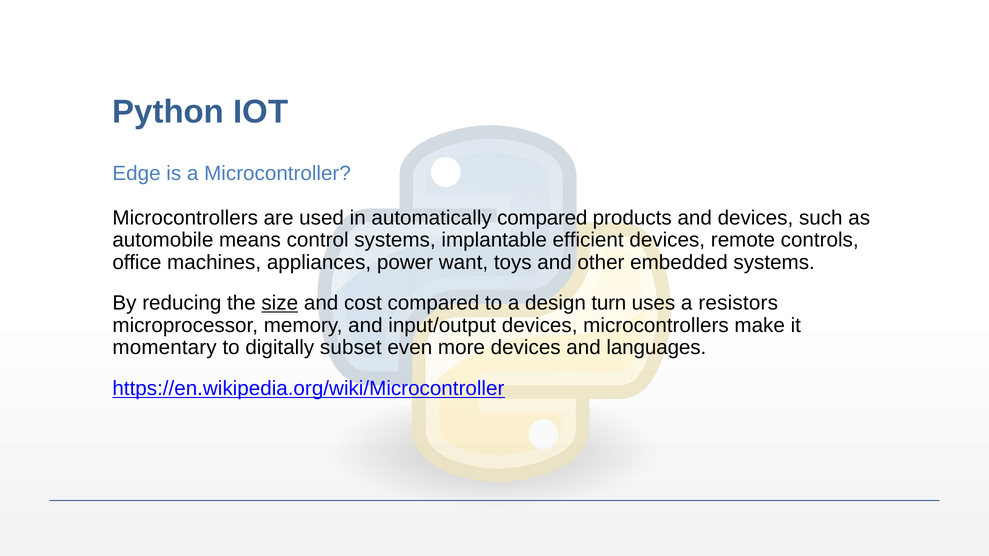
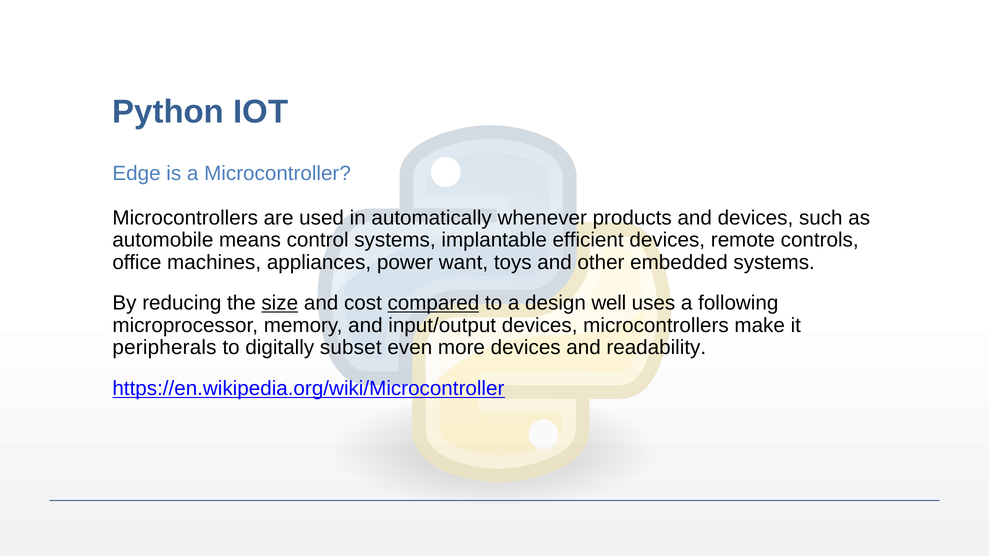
automatically compared: compared -> whenever
compared at (433, 303) underline: none -> present
turn: turn -> well
resistors: resistors -> following
momentary: momentary -> peripherals
languages: languages -> readability
